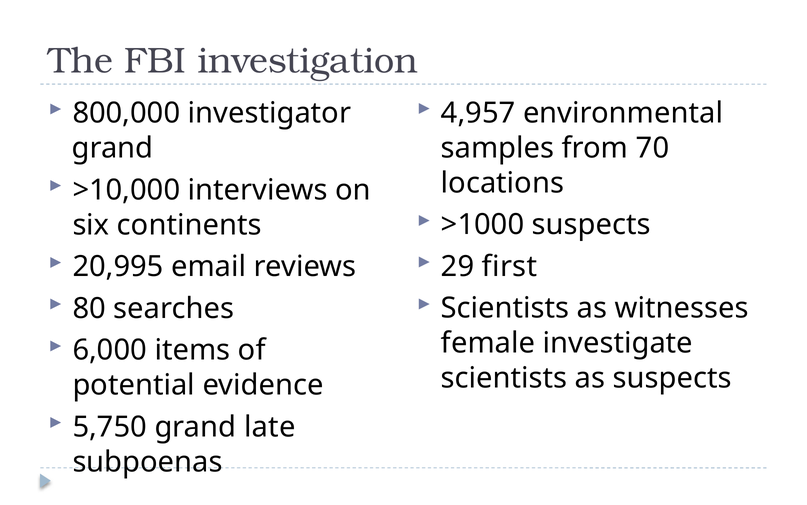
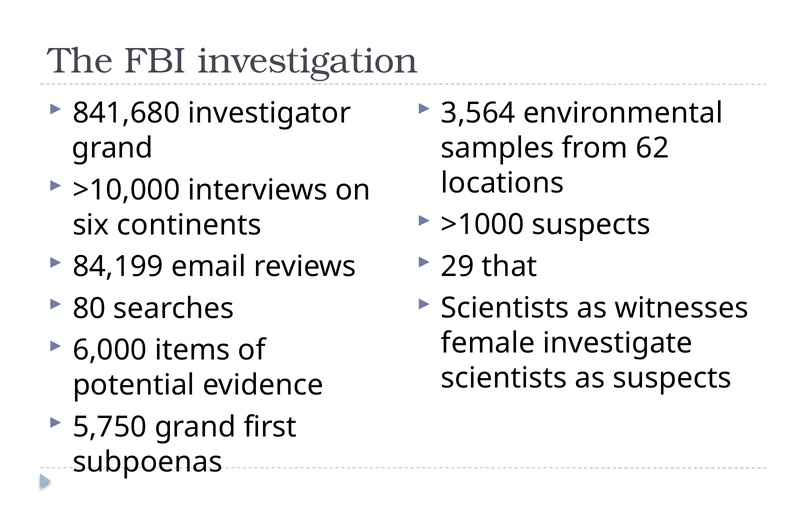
4,957: 4,957 -> 3,564
800,000: 800,000 -> 841,680
70: 70 -> 62
first: first -> that
20,995: 20,995 -> 84,199
late: late -> first
